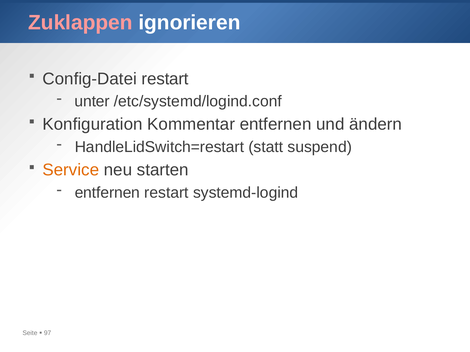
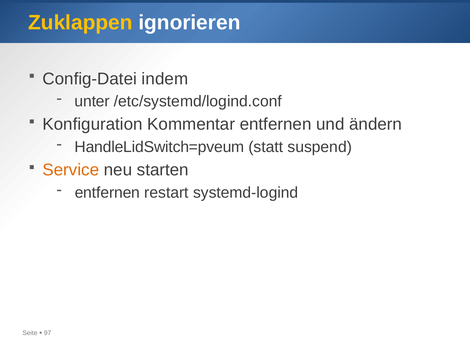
Zuklappen colour: pink -> yellow
Config-Datei restart: restart -> indem
HandleLidSwitch=restart: HandleLidSwitch=restart -> HandleLidSwitch=pveum
